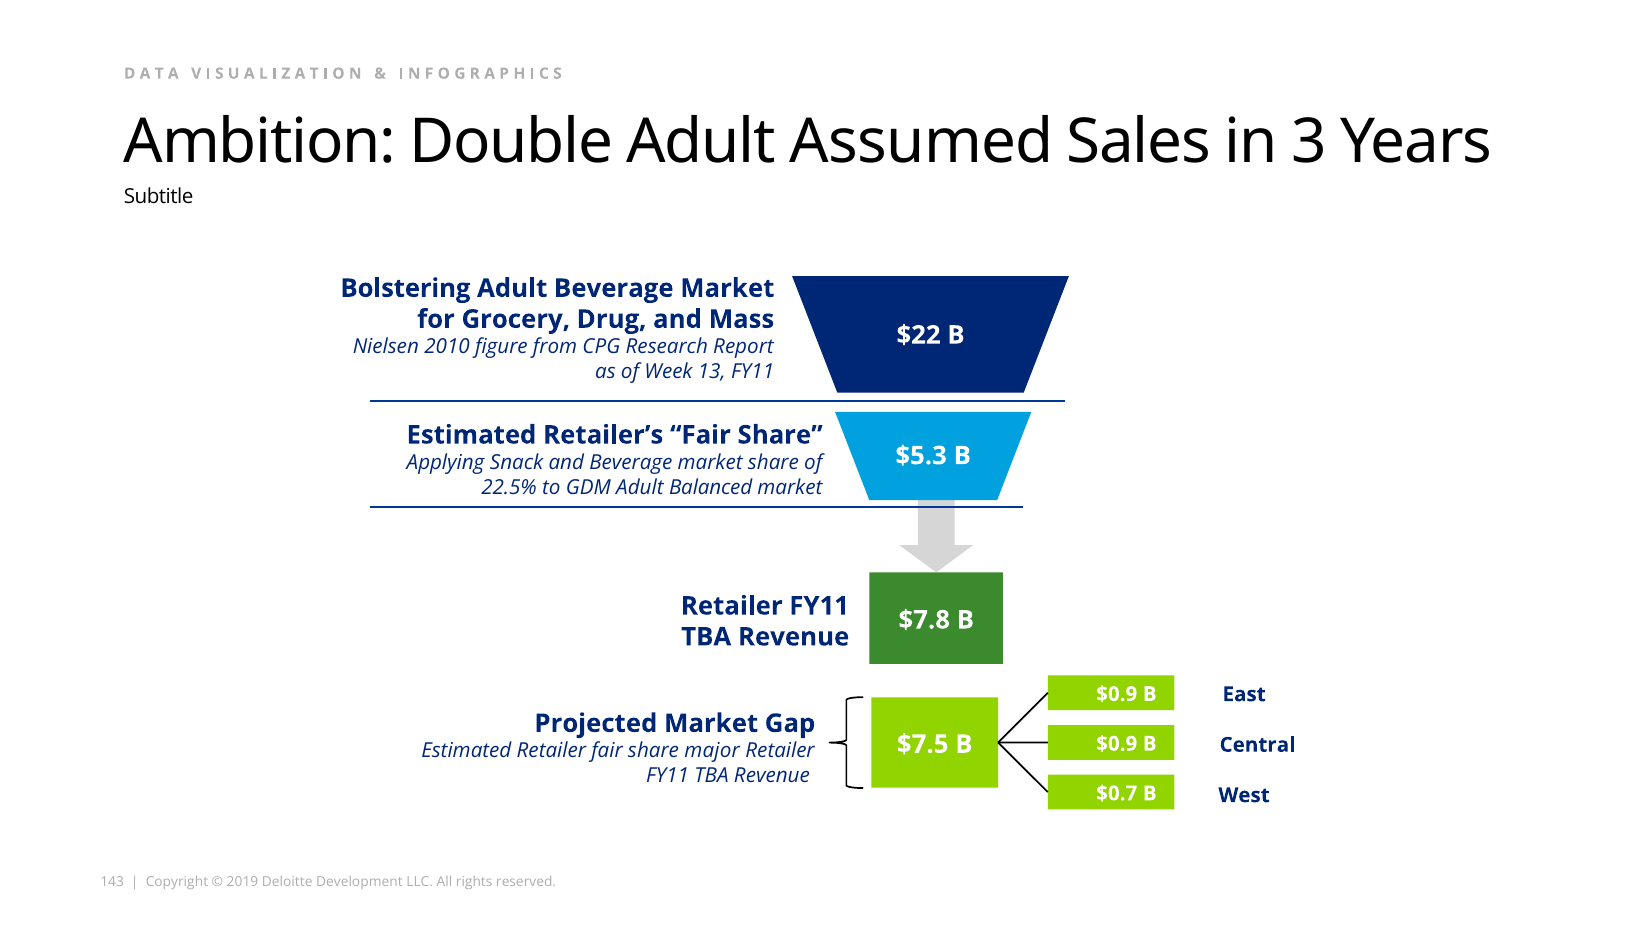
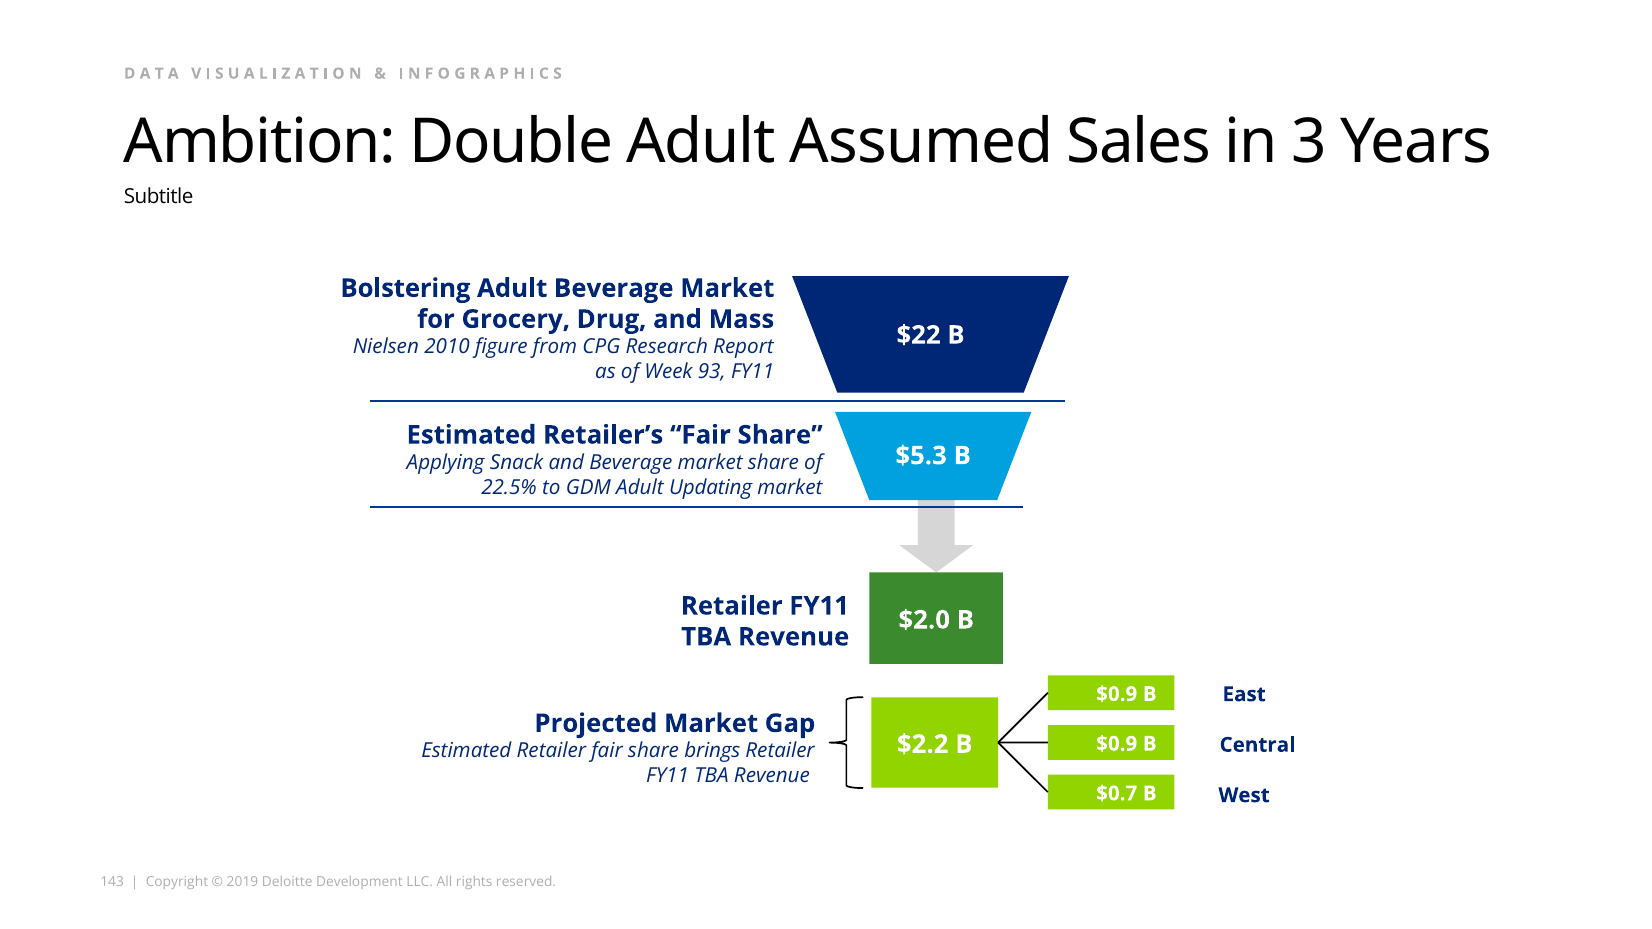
13: 13 -> 93
Balanced: Balanced -> Updating
$7.8: $7.8 -> $2.0
$7.5: $7.5 -> $2.2
major: major -> brings
